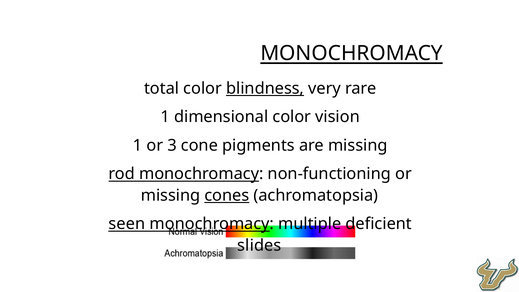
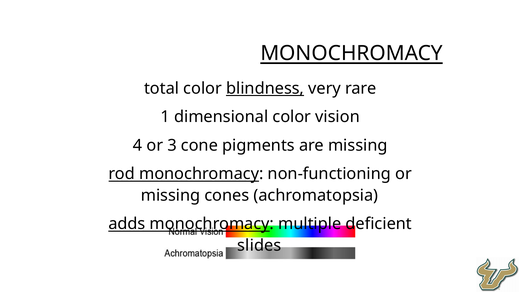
1 at (138, 145): 1 -> 4
cones underline: present -> none
seen: seen -> adds
